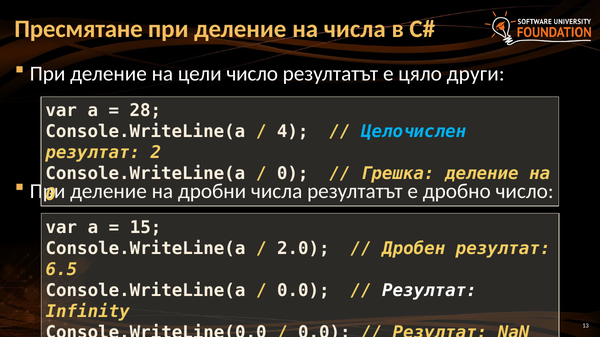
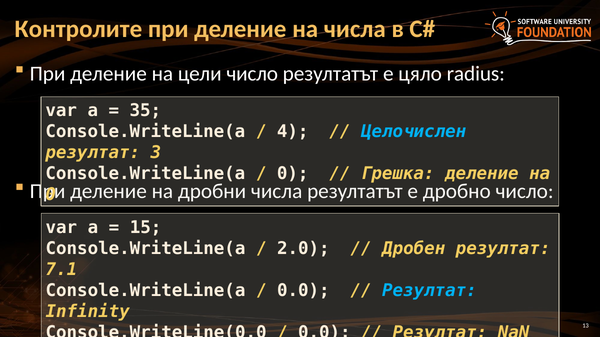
Пресмятане: Пресмятане -> Контролите
други: други -> radius
28: 28 -> 35
2: 2 -> 3
6.5: 6.5 -> 7.1
Резултат at (429, 291) colour: white -> light blue
